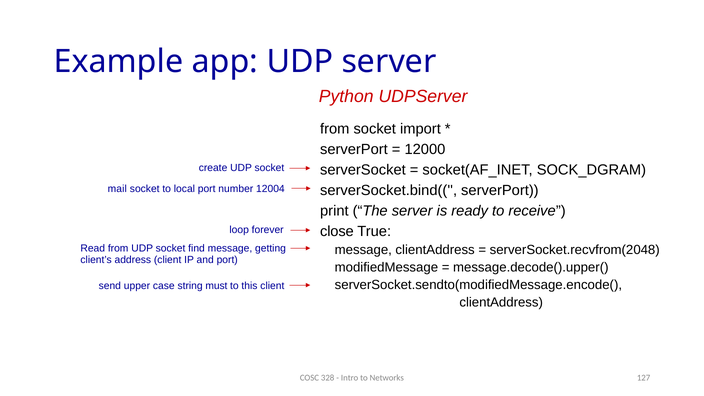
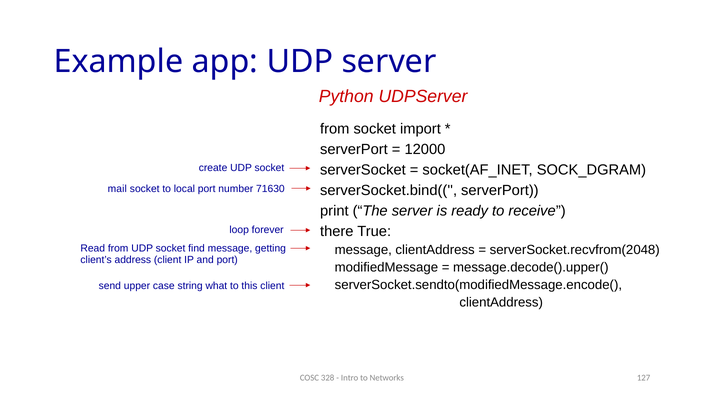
12004: 12004 -> 71630
close: close -> there
must: must -> what
